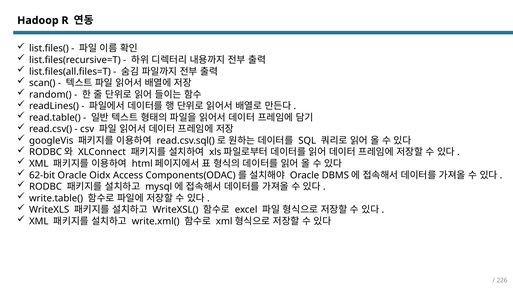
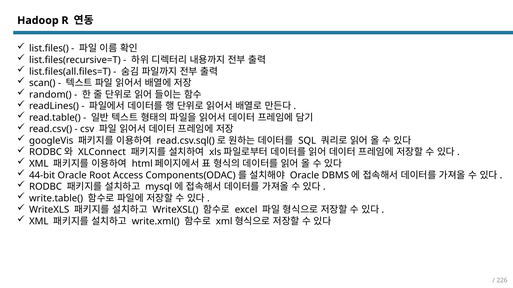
62-bit: 62-bit -> 44-bit
Oidx: Oidx -> Root
